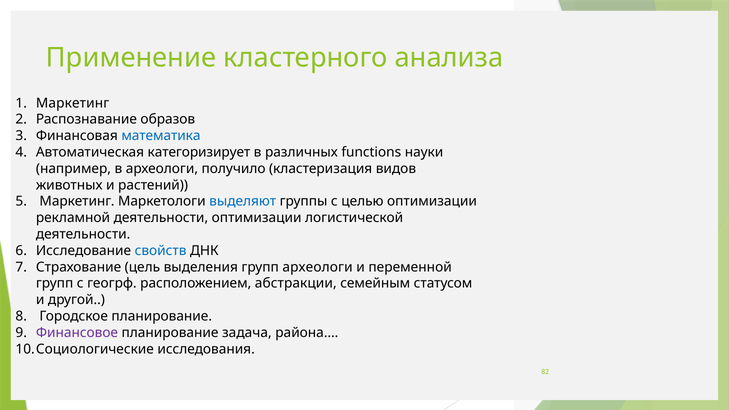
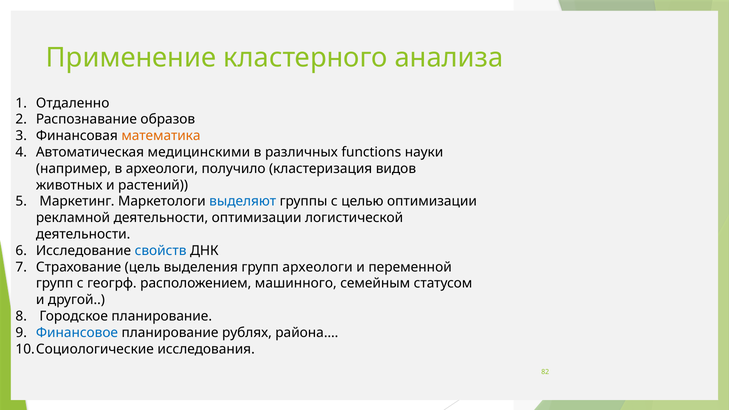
Маркетинг at (73, 103): Маркетинг -> Отдаленно
математика colour: blue -> orange
категоризирует: категоризирует -> медицинскими
абстракции: абстракции -> машинного
Финансовое colour: purple -> blue
задача: задача -> рублях
